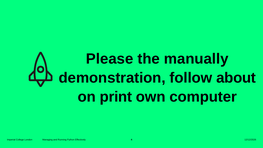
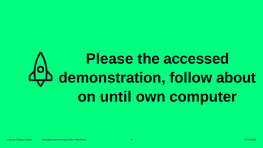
manually: manually -> accessed
print: print -> until
